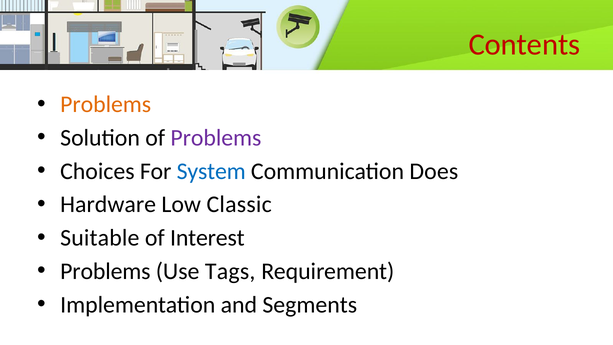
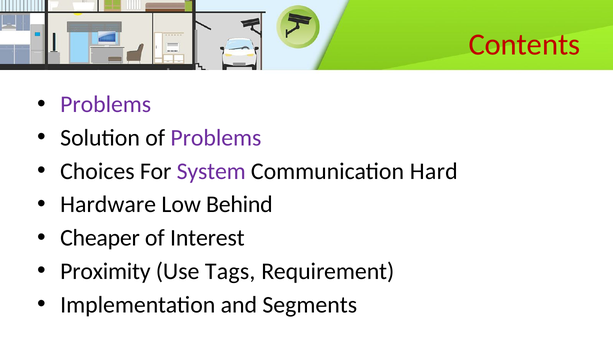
Problems at (106, 105) colour: orange -> purple
System colour: blue -> purple
Does: Does -> Hard
Classic: Classic -> Behind
Suitable: Suitable -> Cheaper
Problems at (105, 271): Problems -> Proximity
